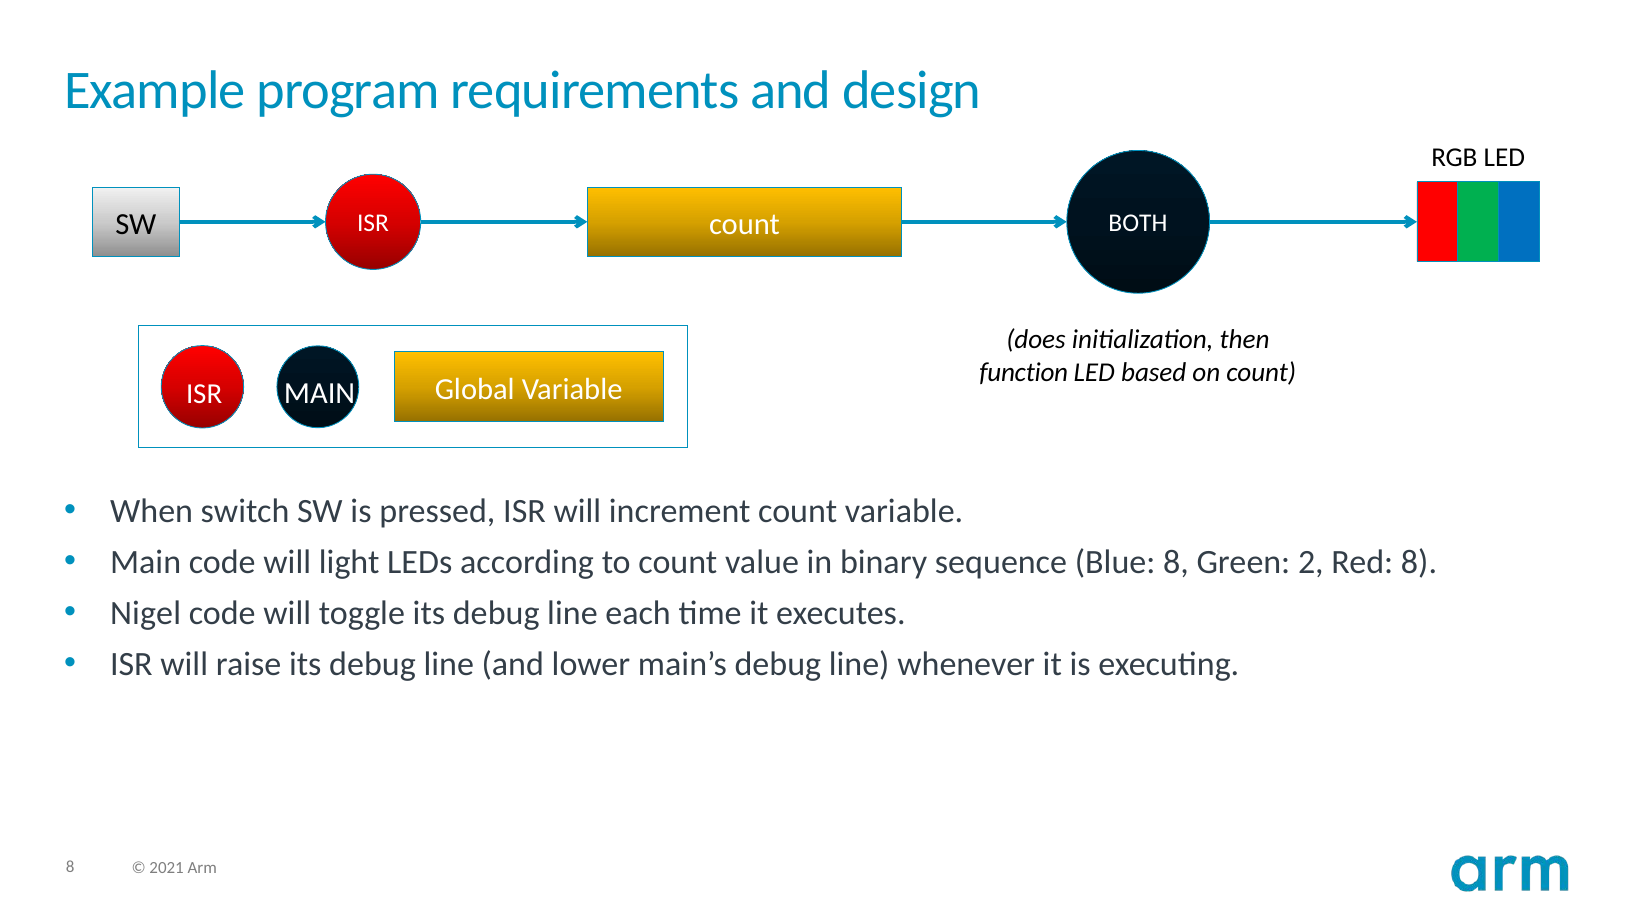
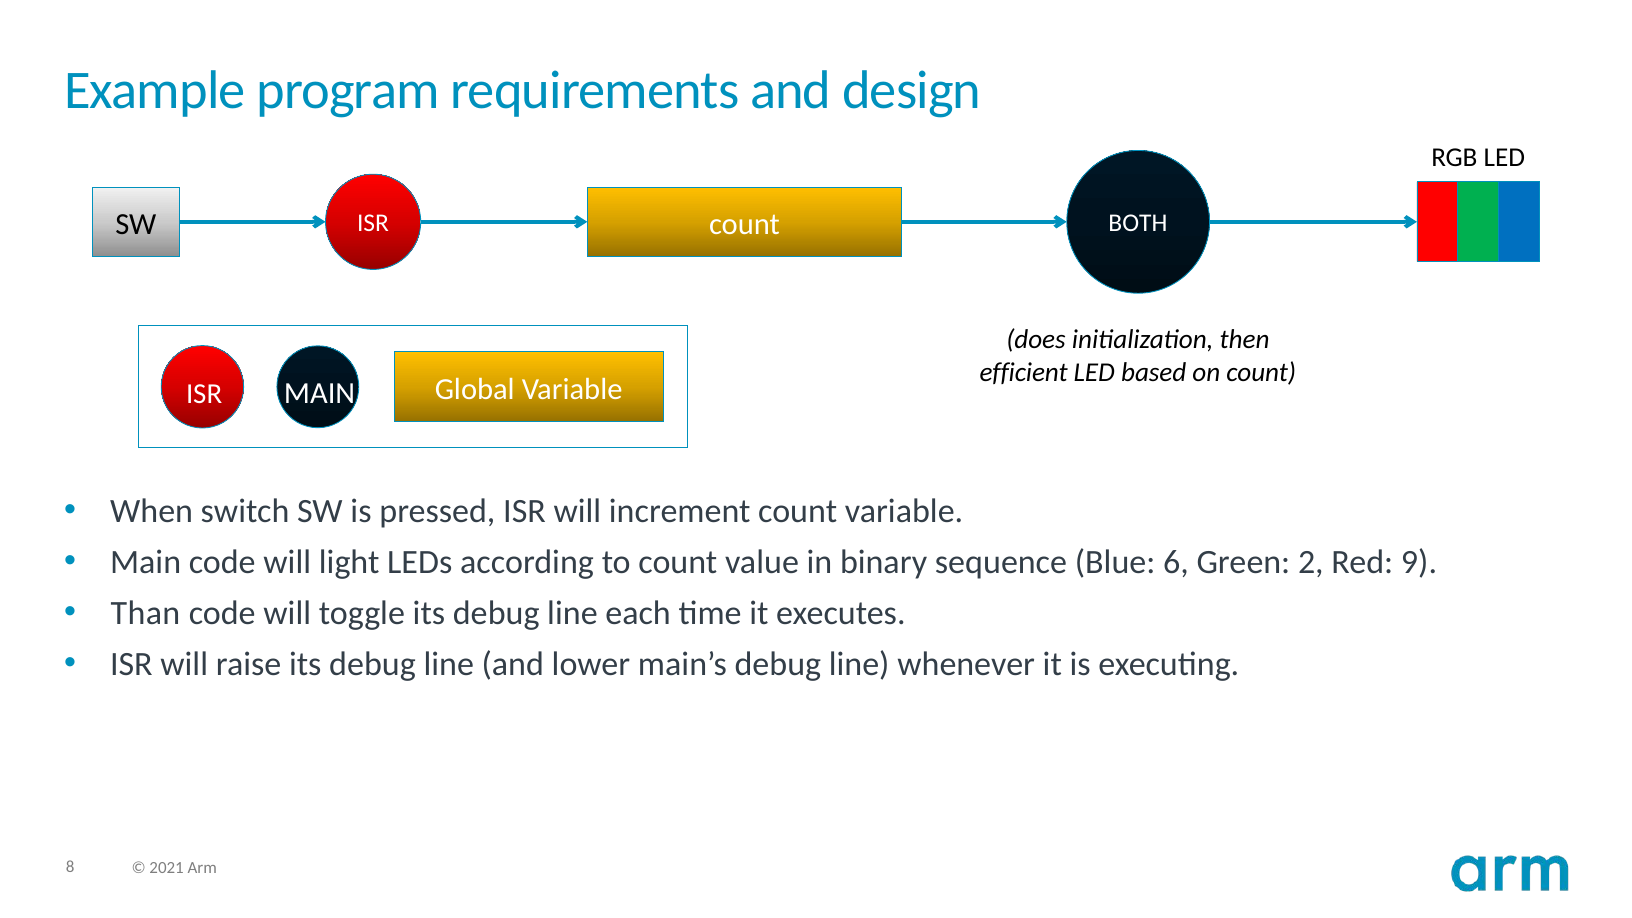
function: function -> efficient
Blue 8: 8 -> 6
Red 8: 8 -> 9
Nigel: Nigel -> Than
